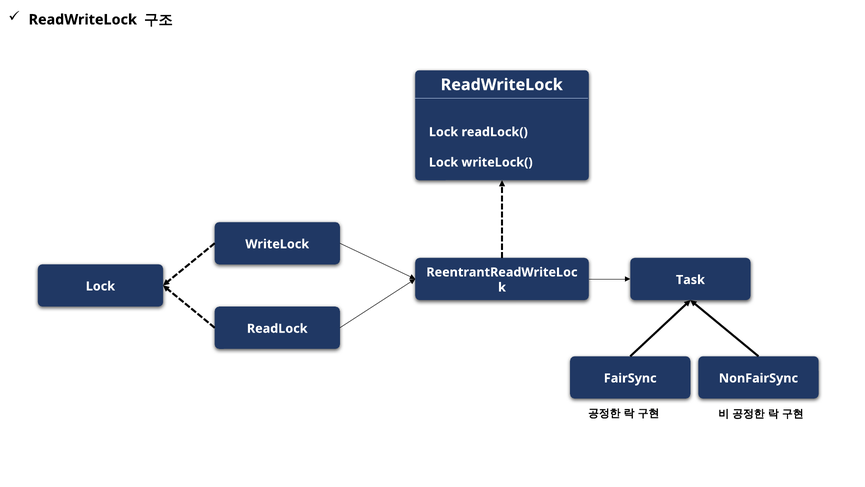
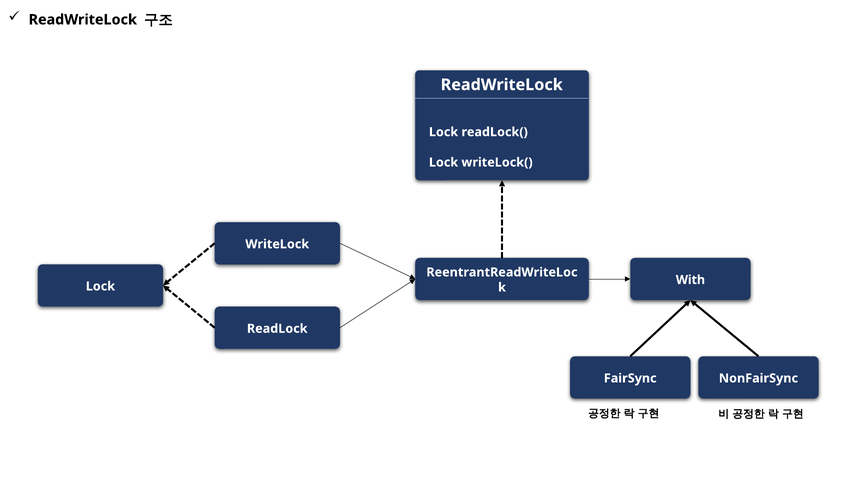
Task: Task -> With
